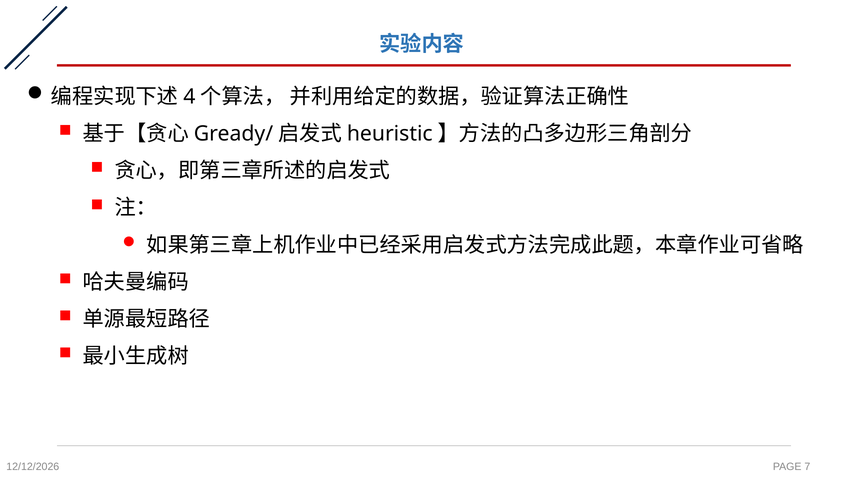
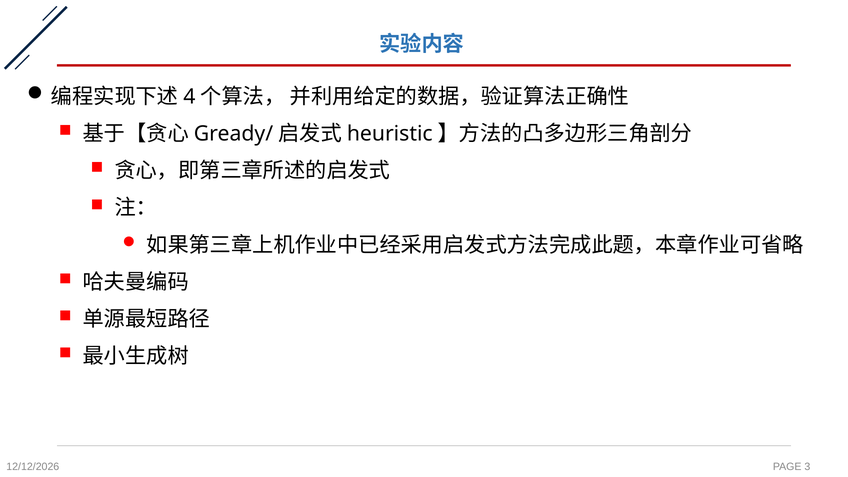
7: 7 -> 3
